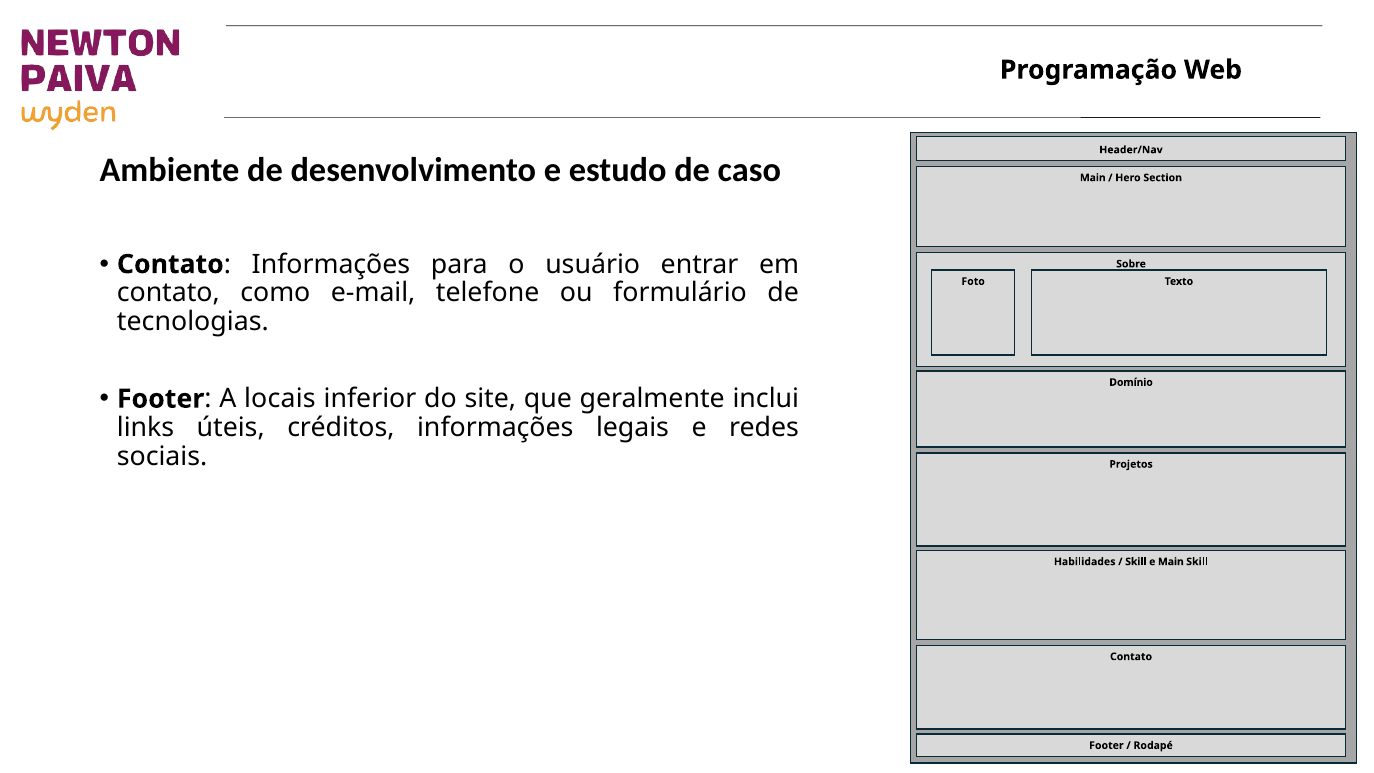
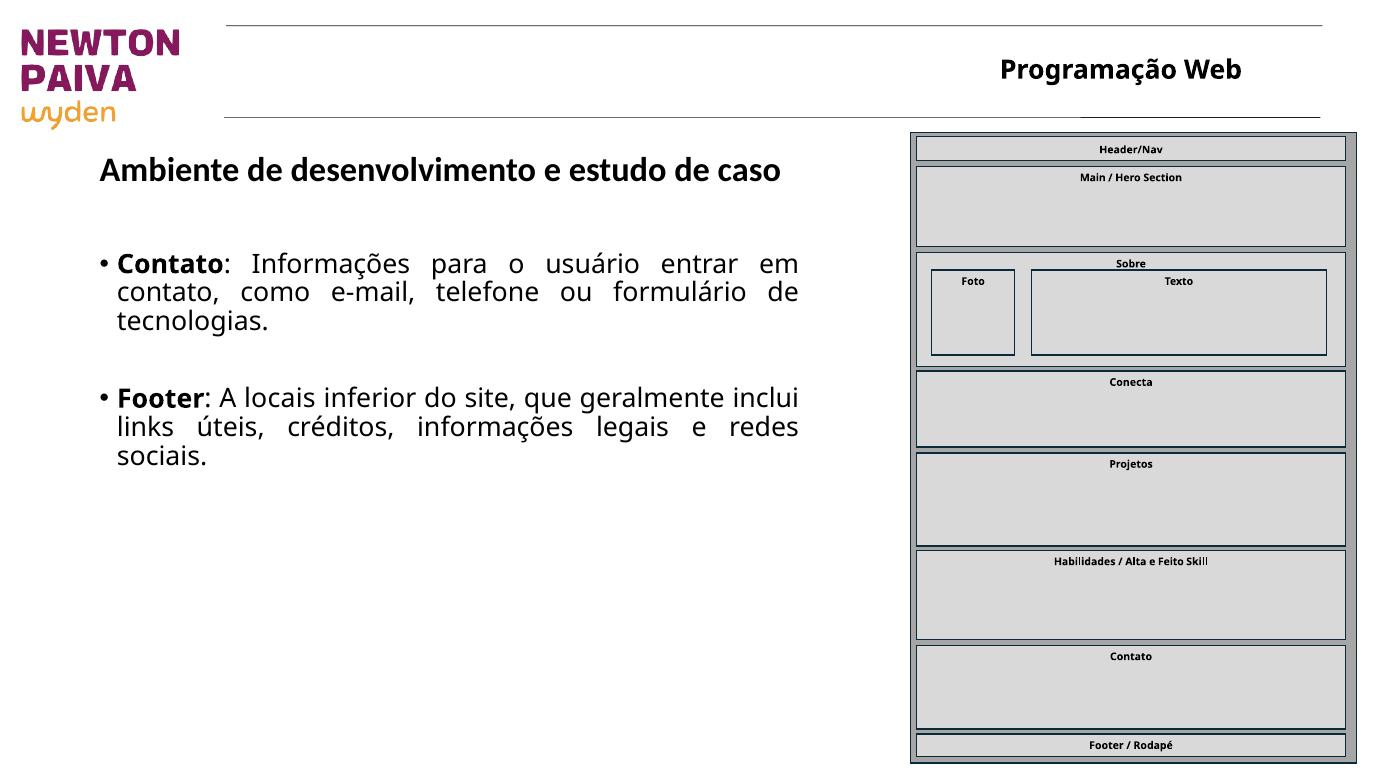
Domínio: Domínio -> Conecta
Skill at (1136, 562): Skill -> Alta
e Main: Main -> Feito
